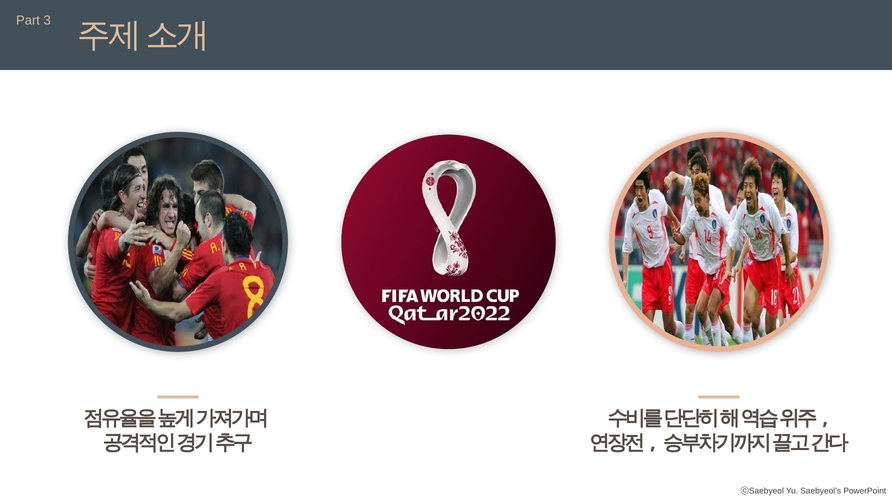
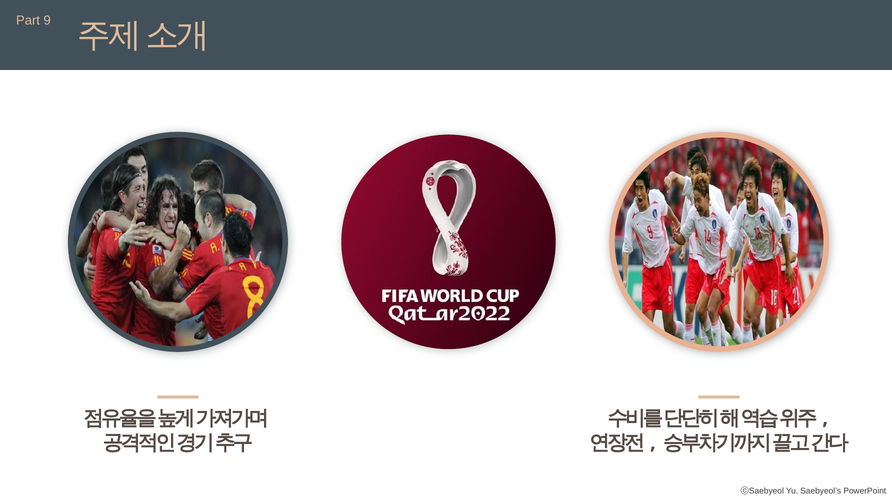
3: 3 -> 9
